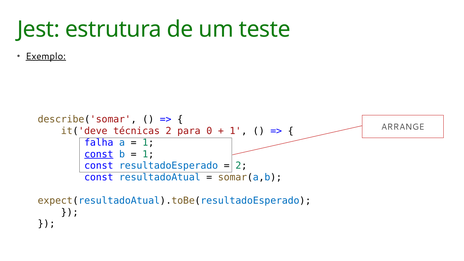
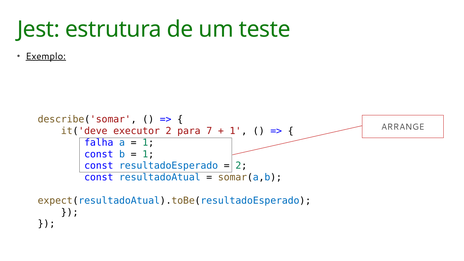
técnicas: técnicas -> executor
0: 0 -> 7
const at (99, 154) underline: present -> none
